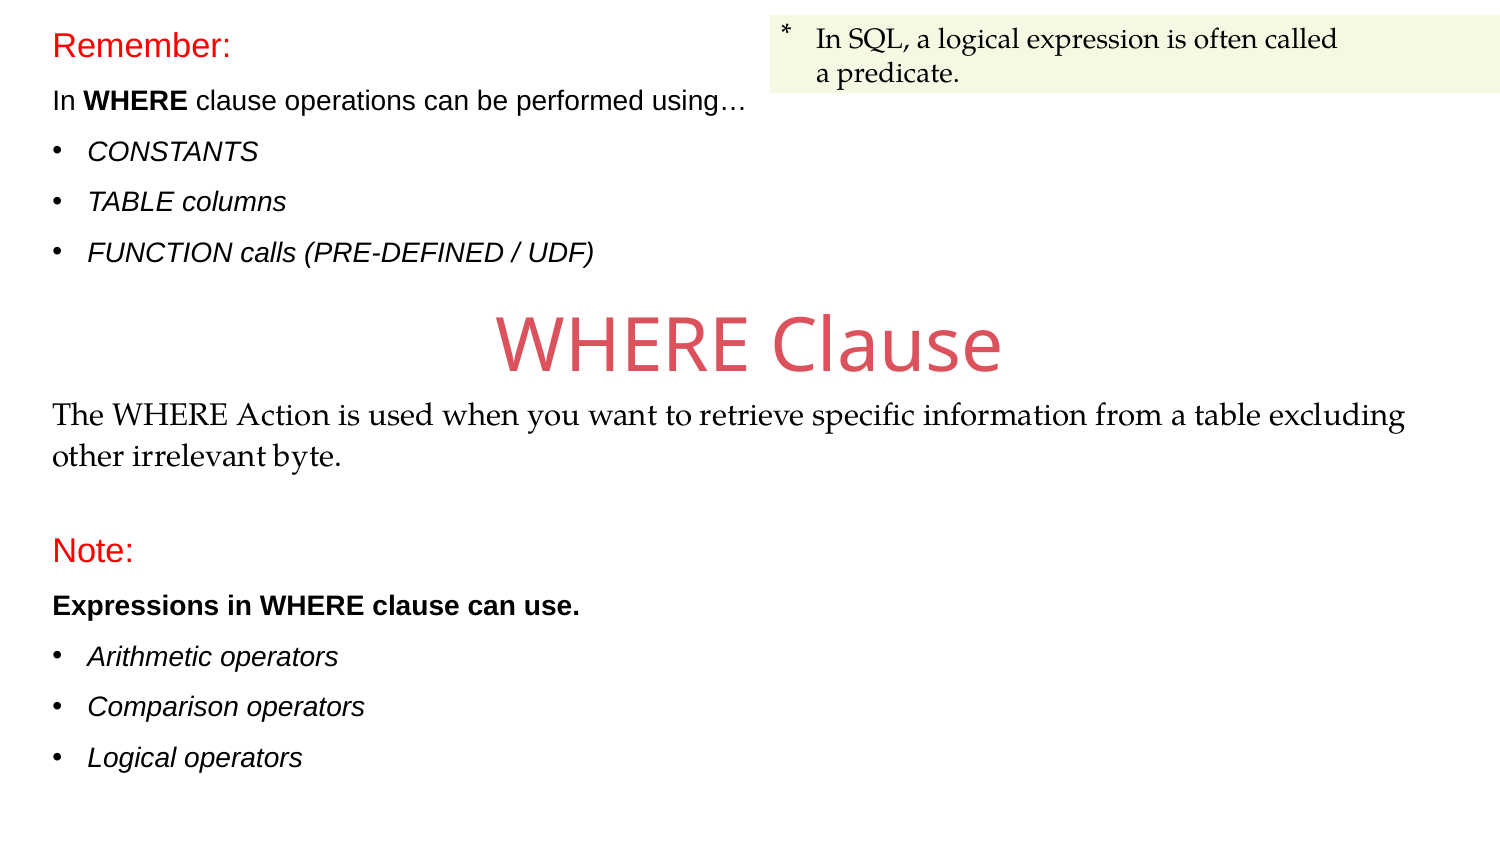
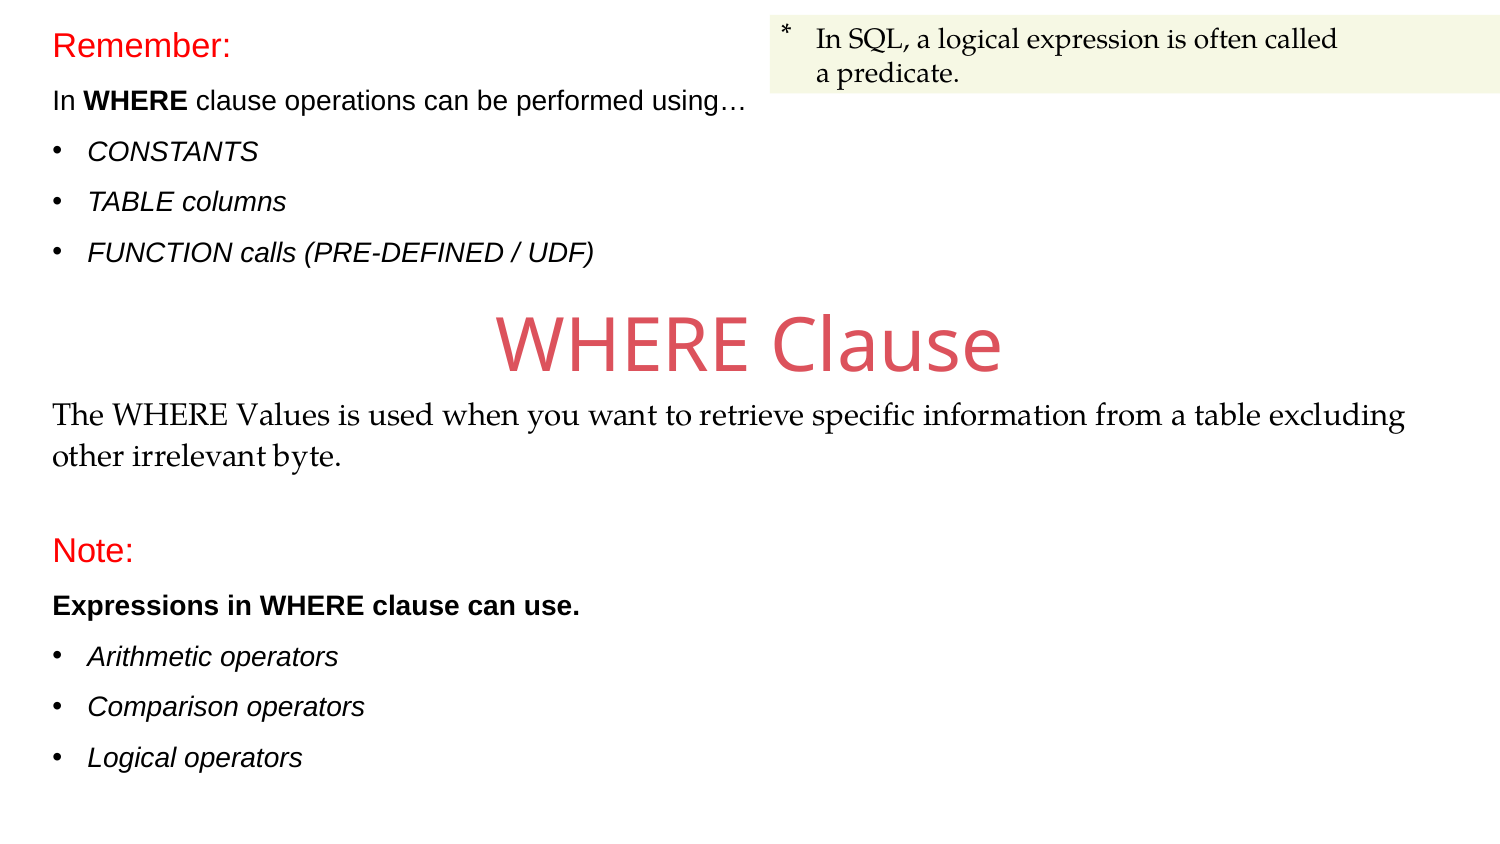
Action: Action -> Values
